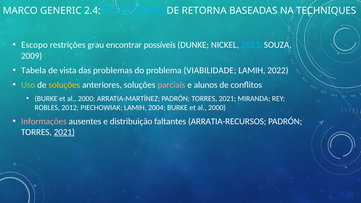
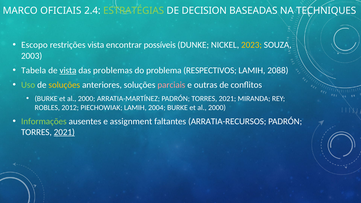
GENERIC: GENERIC -> OFICIAIS
ESTRATÉGIAS colour: light blue -> light green
RETORNA: RETORNA -> DECISION
restrições grau: grau -> vista
2023 colour: light blue -> yellow
2009: 2009 -> 2003
vista at (68, 70) underline: none -> present
VIABILIDADE: VIABILIDADE -> RESPECTIVOS
2022: 2022 -> 2088
alunos: alunos -> outras
Informações colour: pink -> light green
distribuição: distribuição -> assignment
